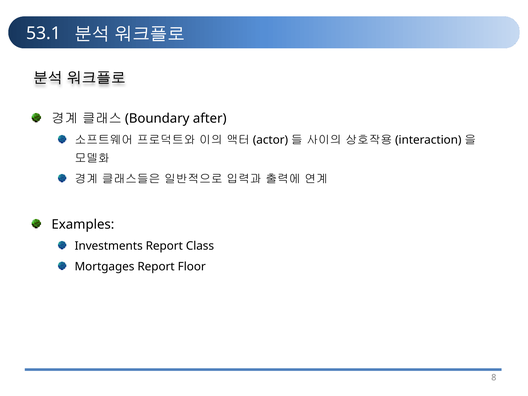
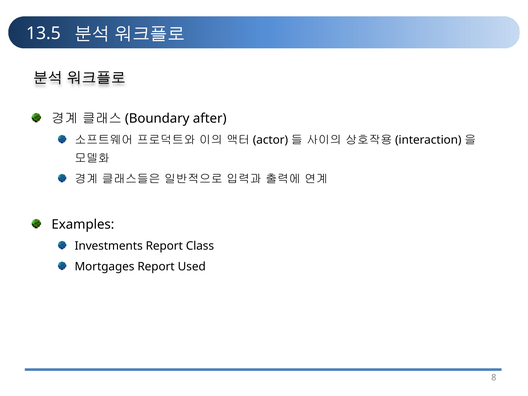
53.1: 53.1 -> 13.5
Floor: Floor -> Used
